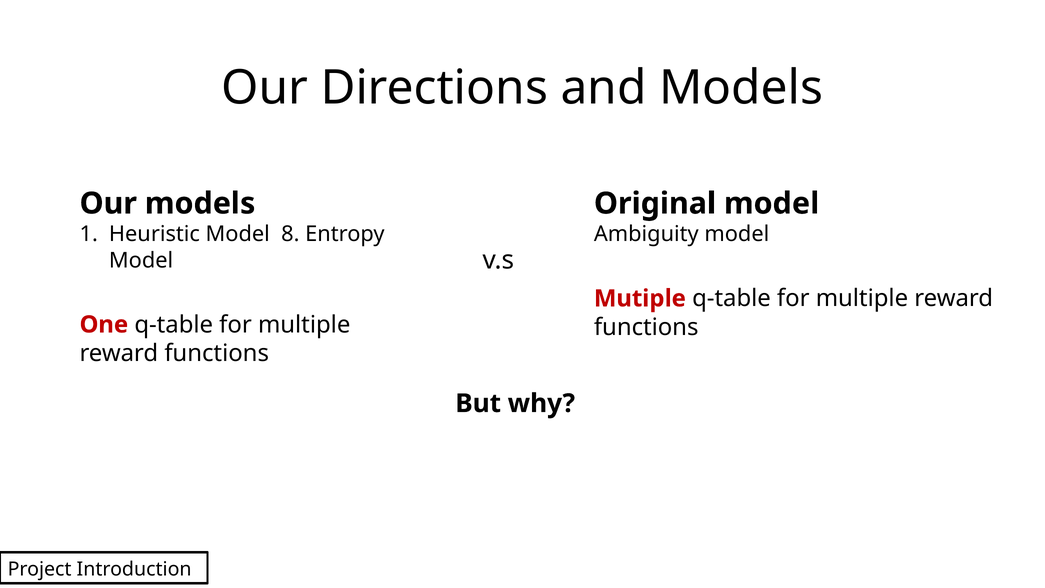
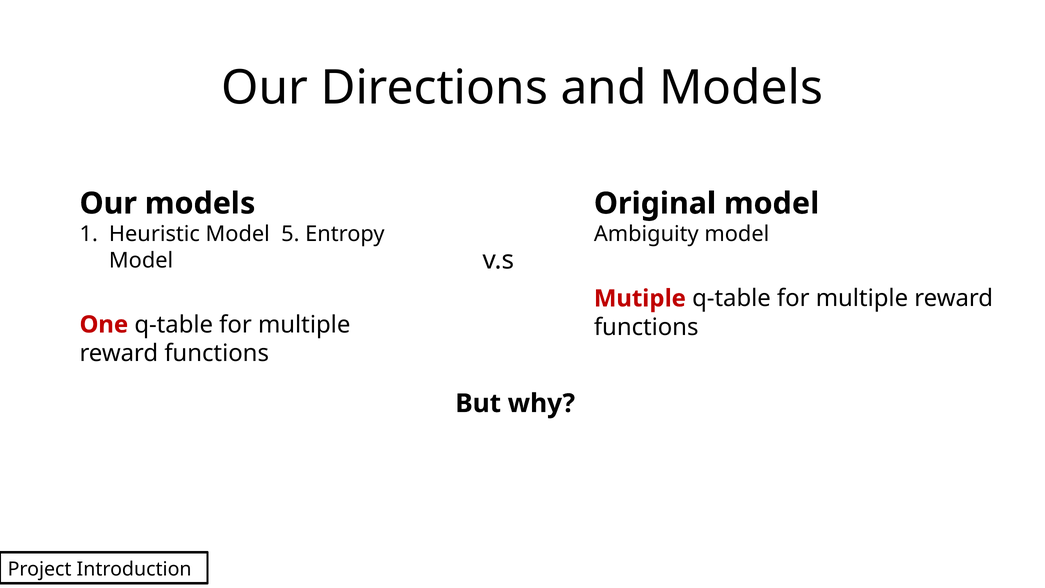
8: 8 -> 5
